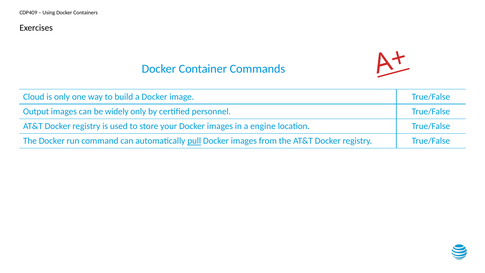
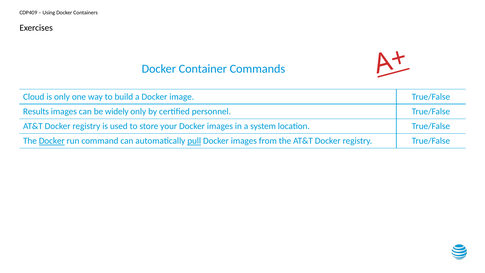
Output: Output -> Results
engine: engine -> system
Docker at (52, 141) underline: none -> present
